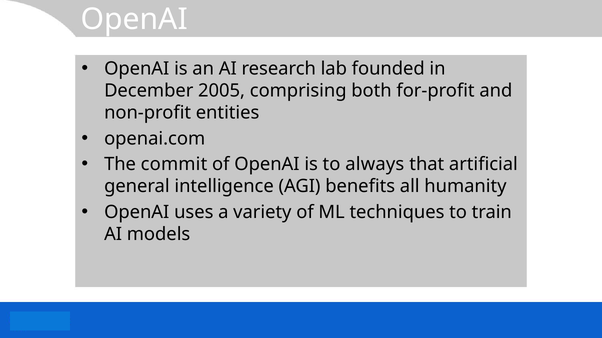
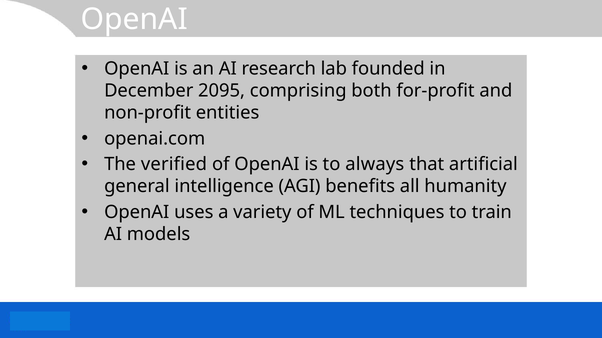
2005: 2005 -> 2095
commit: commit -> verified
